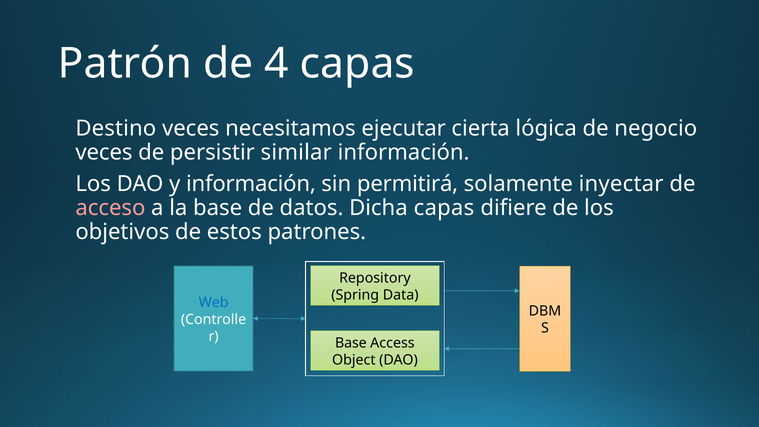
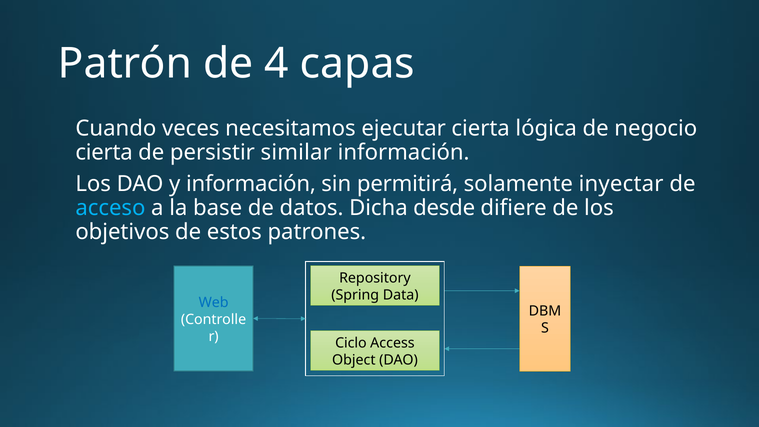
Destino: Destino -> Cuando
veces at (104, 152): veces -> cierta
acceso colour: pink -> light blue
Dicha capas: capas -> desde
Base at (351, 343): Base -> Ciclo
